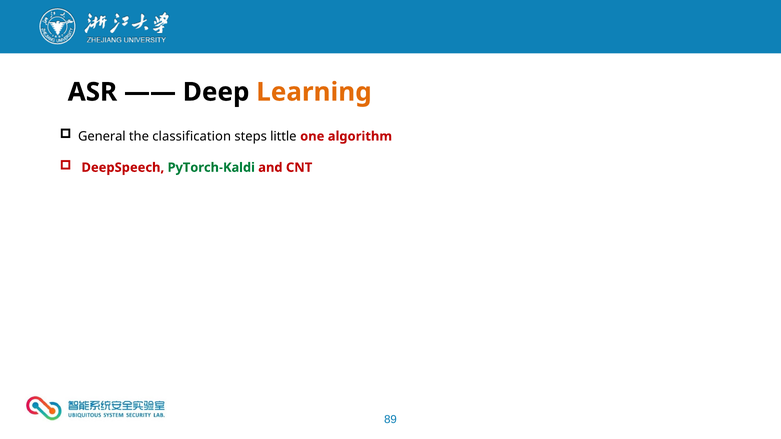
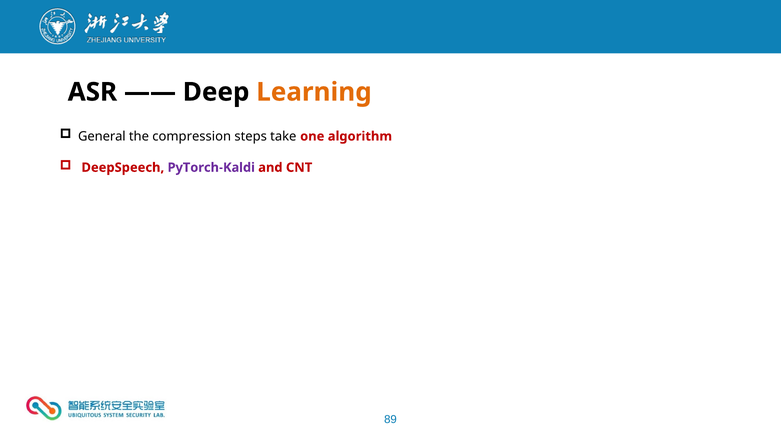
classification: classification -> compression
little: little -> take
PyTorch-Kaldi colour: green -> purple
